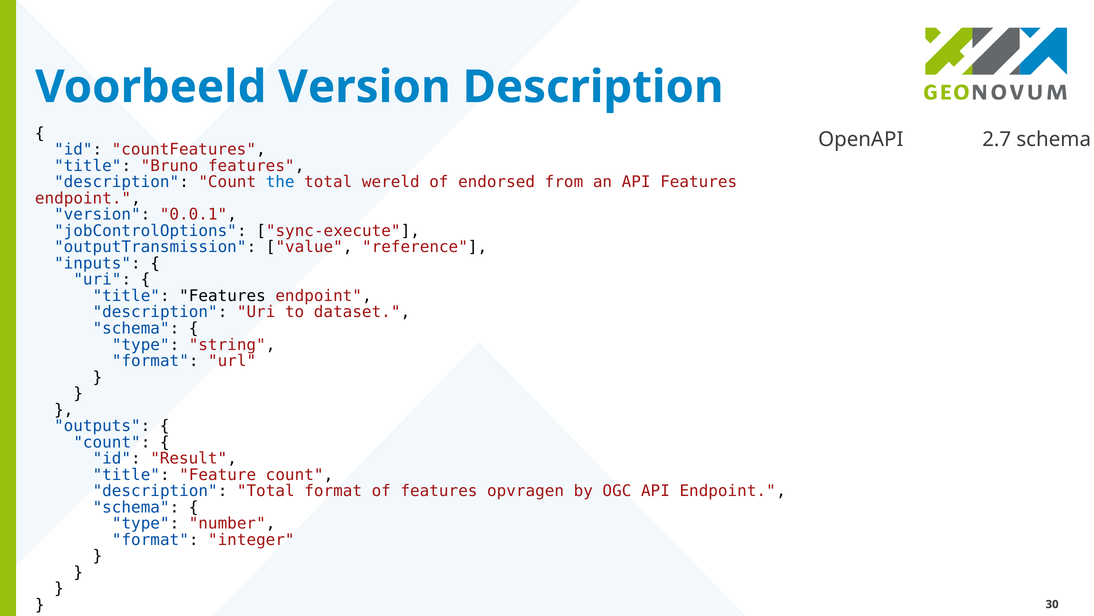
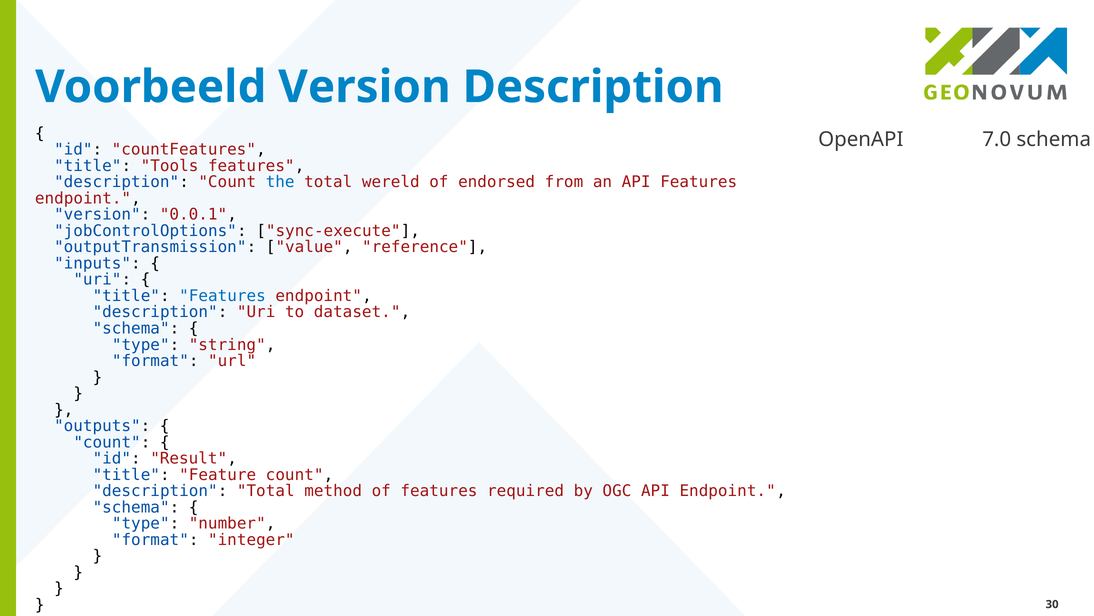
2.7: 2.7 -> 7.0
Bruno: Bruno -> Tools
Features at (222, 296) colour: black -> blue
Total format: format -> method
opvragen: opvragen -> required
